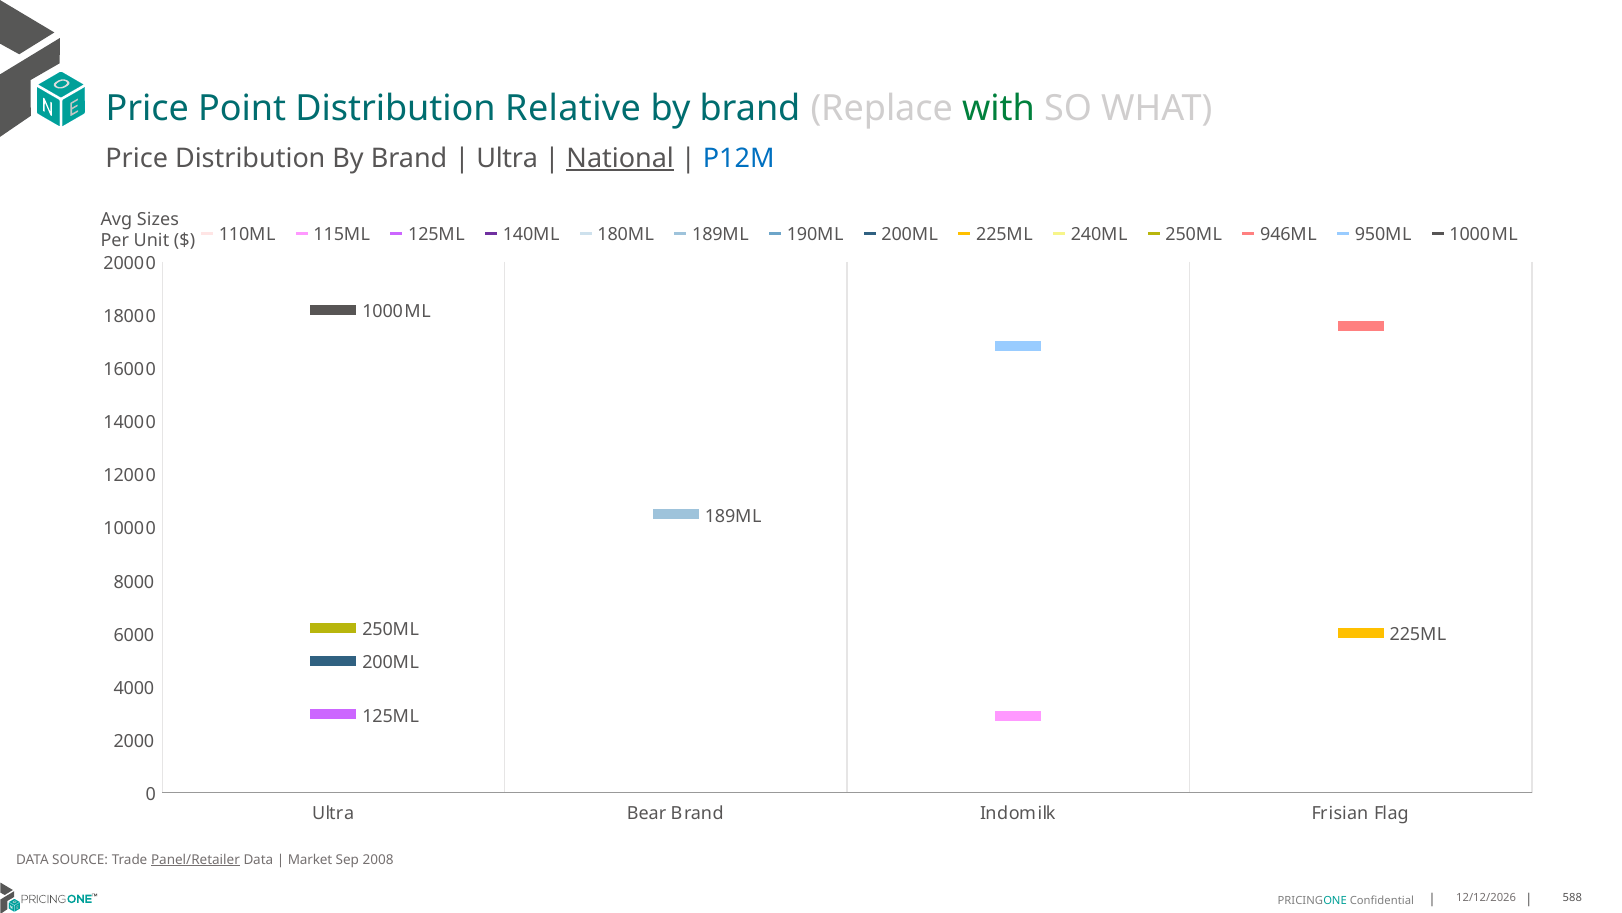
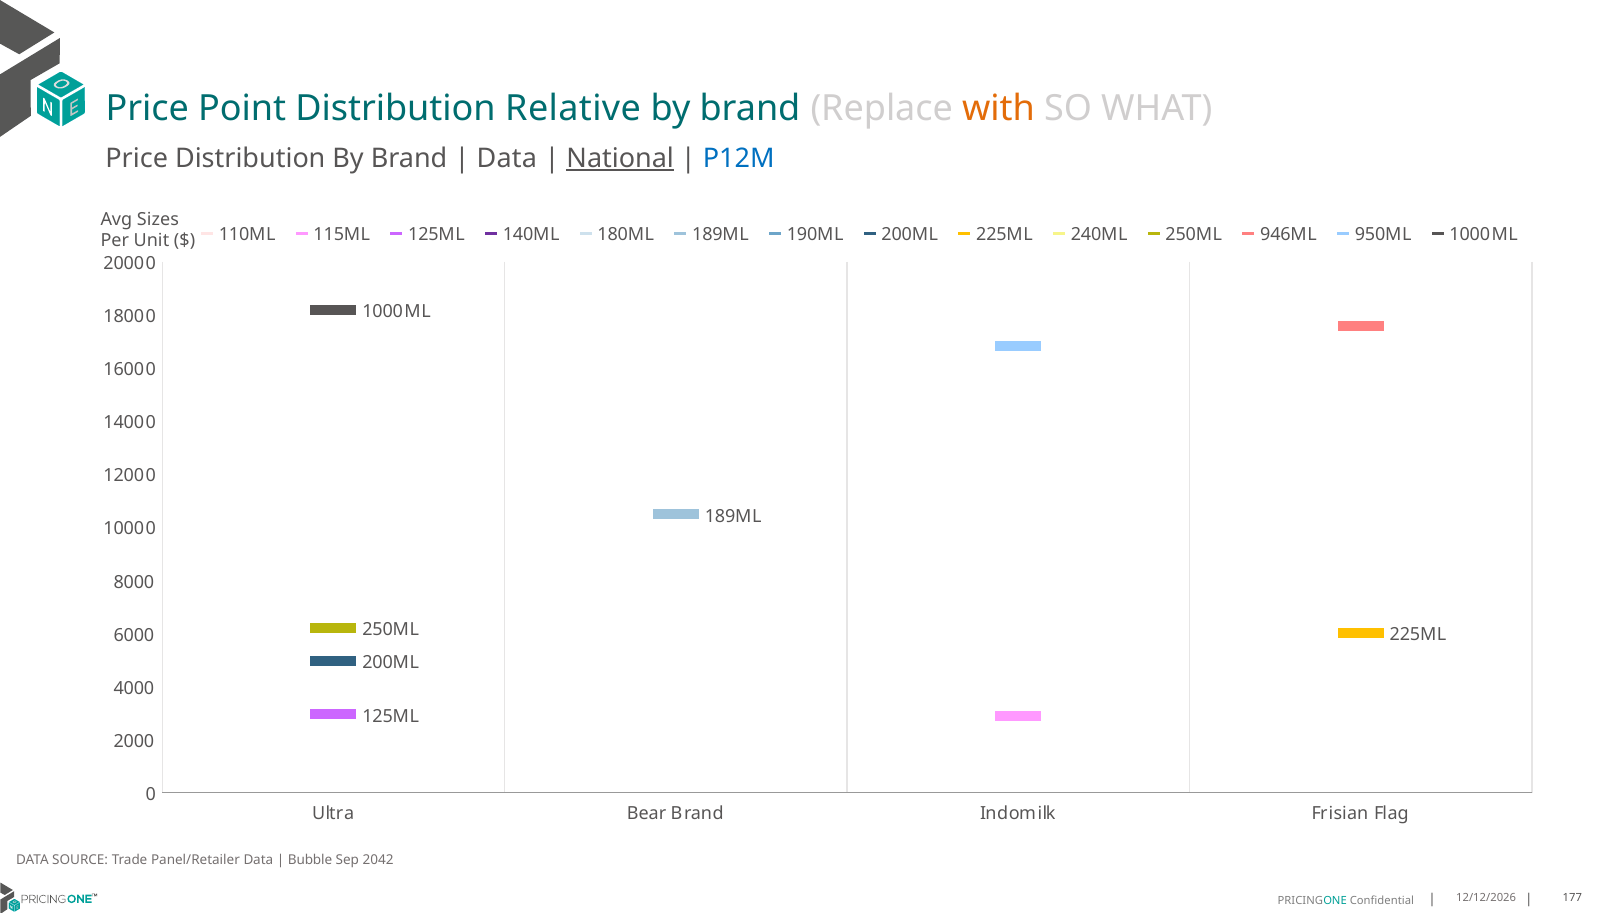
with colour: green -> orange
Ultra at (507, 158): Ultra -> Data
Panel/Retailer underline: present -> none
Market: Market -> Bubble
2008: 2008 -> 2042
588: 588 -> 177
